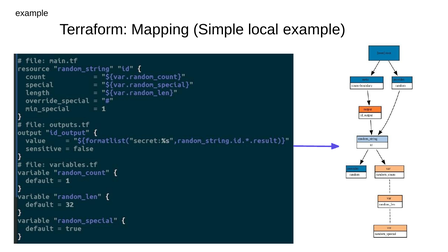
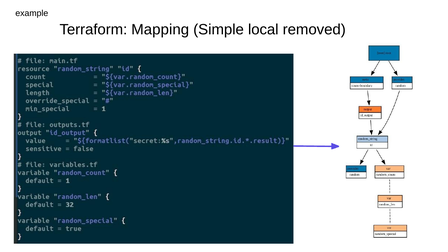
local example: example -> removed
